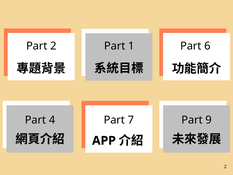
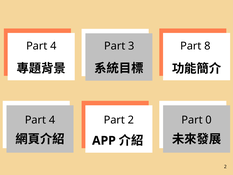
6: 6 -> 8
2 at (53, 46): 2 -> 4
1: 1 -> 3
Part 7: 7 -> 2
9: 9 -> 0
